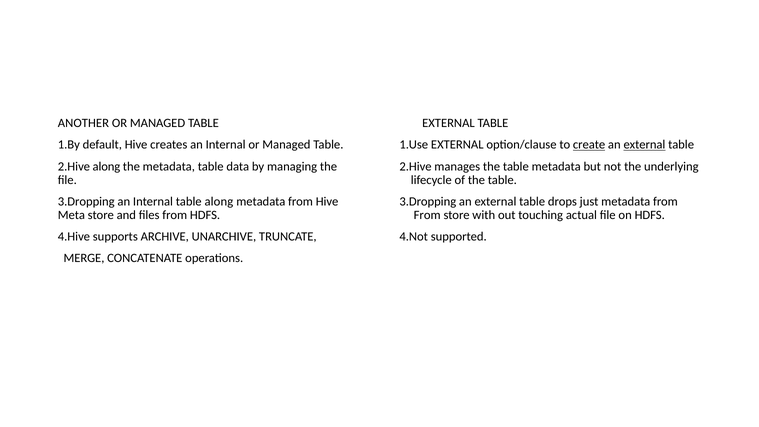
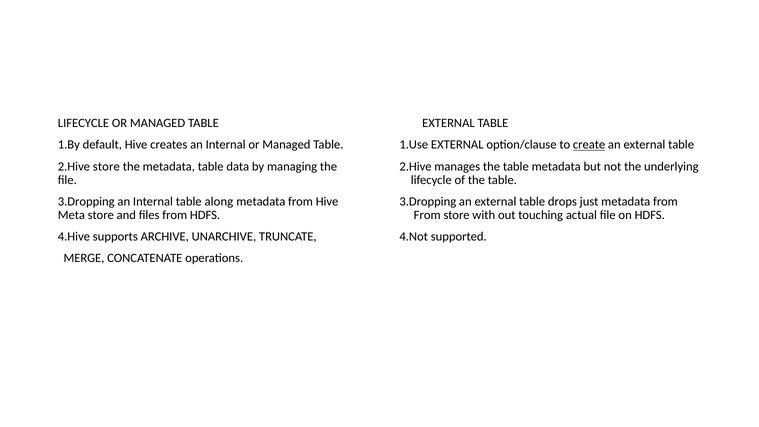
ANOTHER at (83, 123): ANOTHER -> LIFECYCLE
external at (644, 145) underline: present -> none
2.Hive along: along -> store
